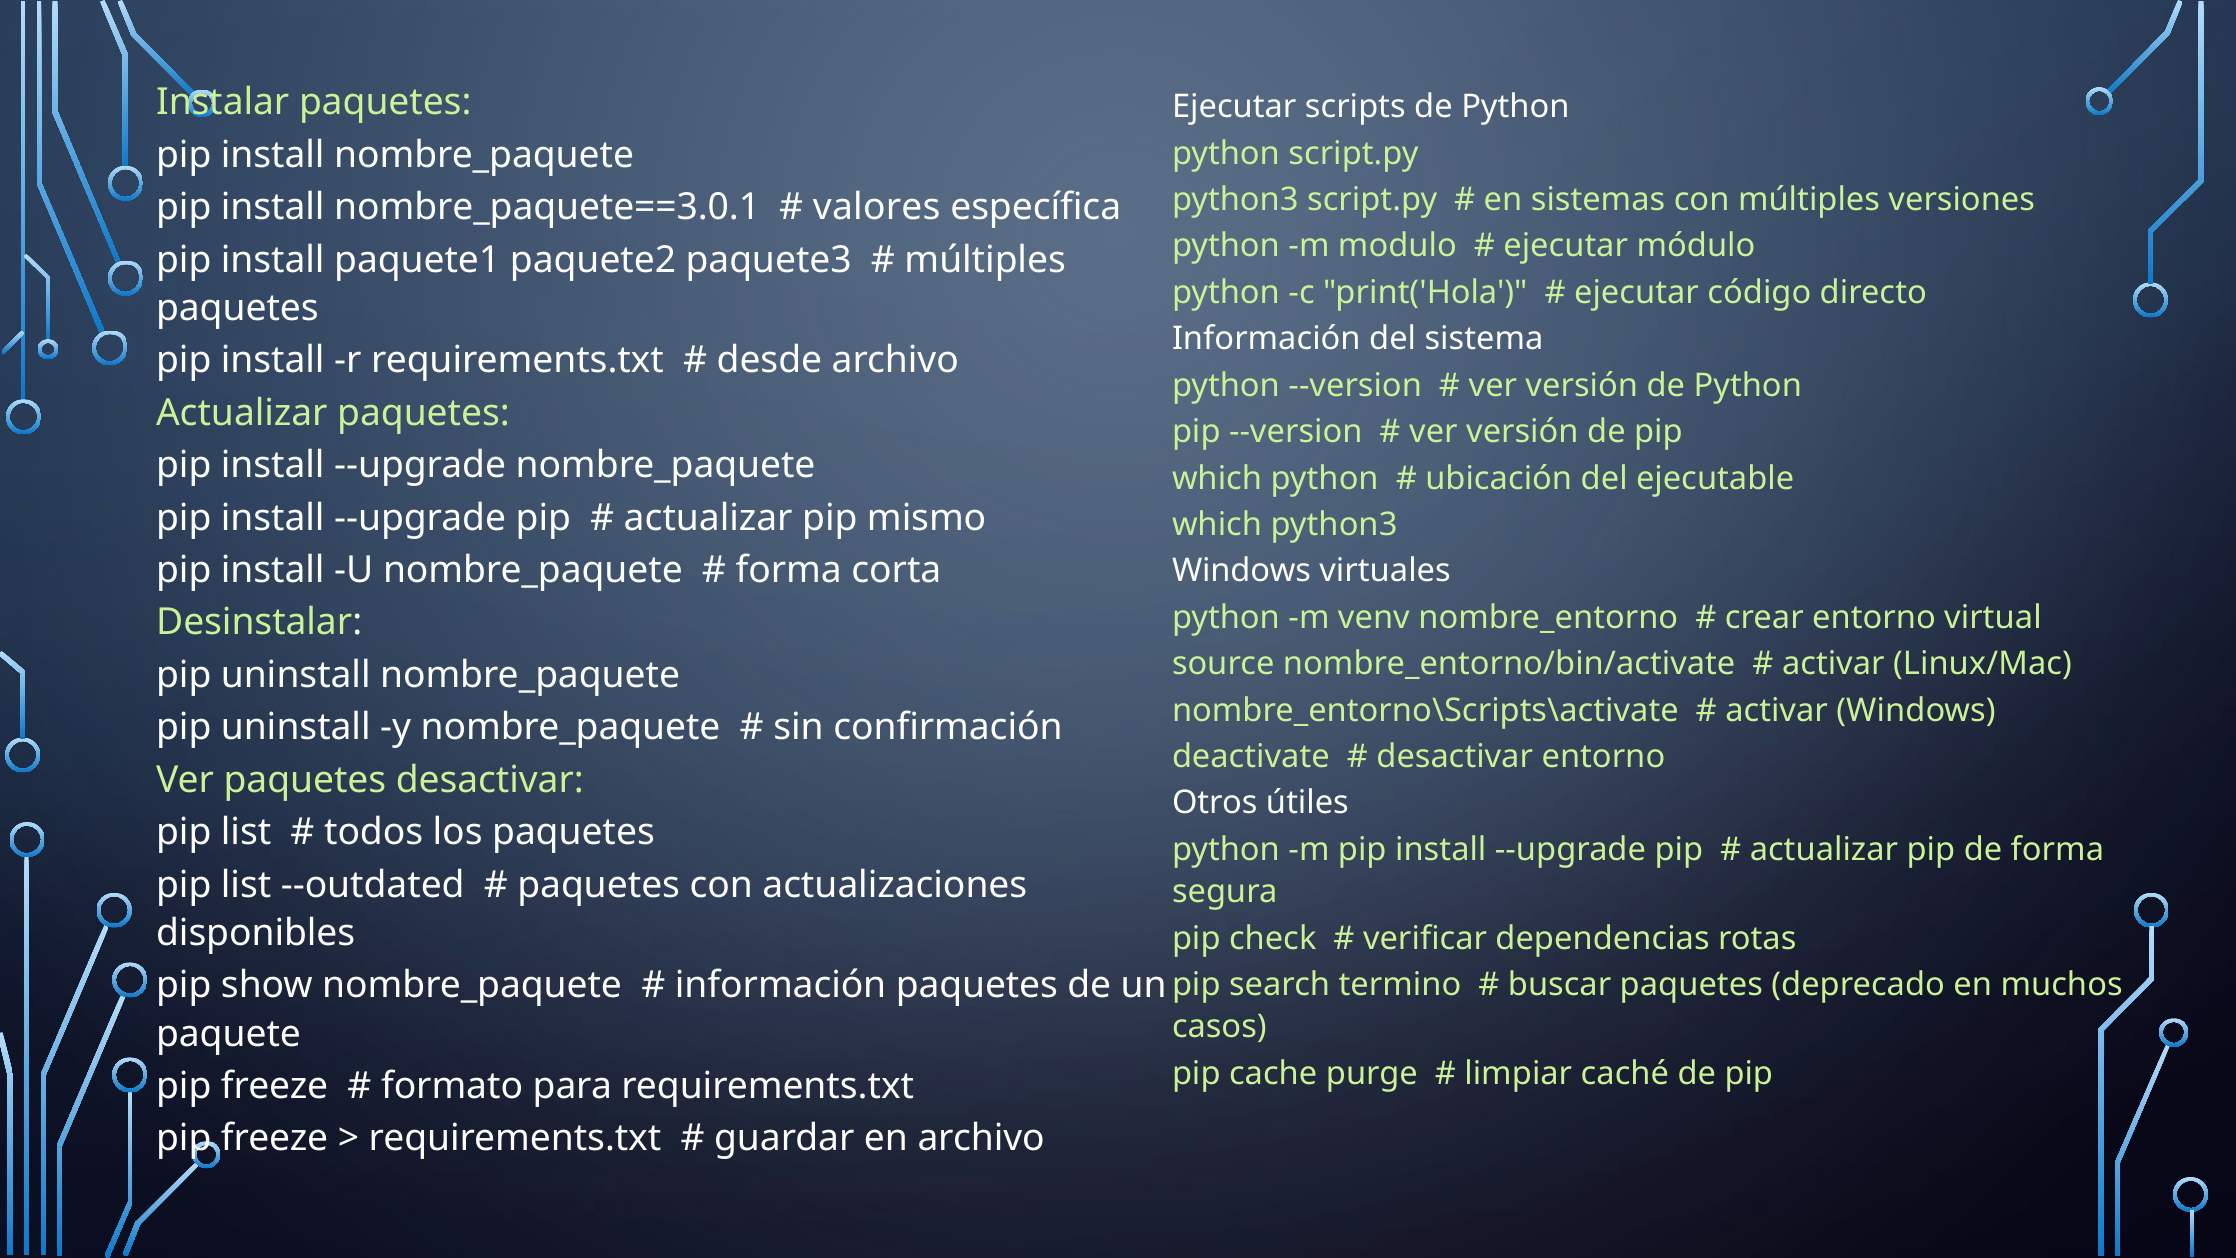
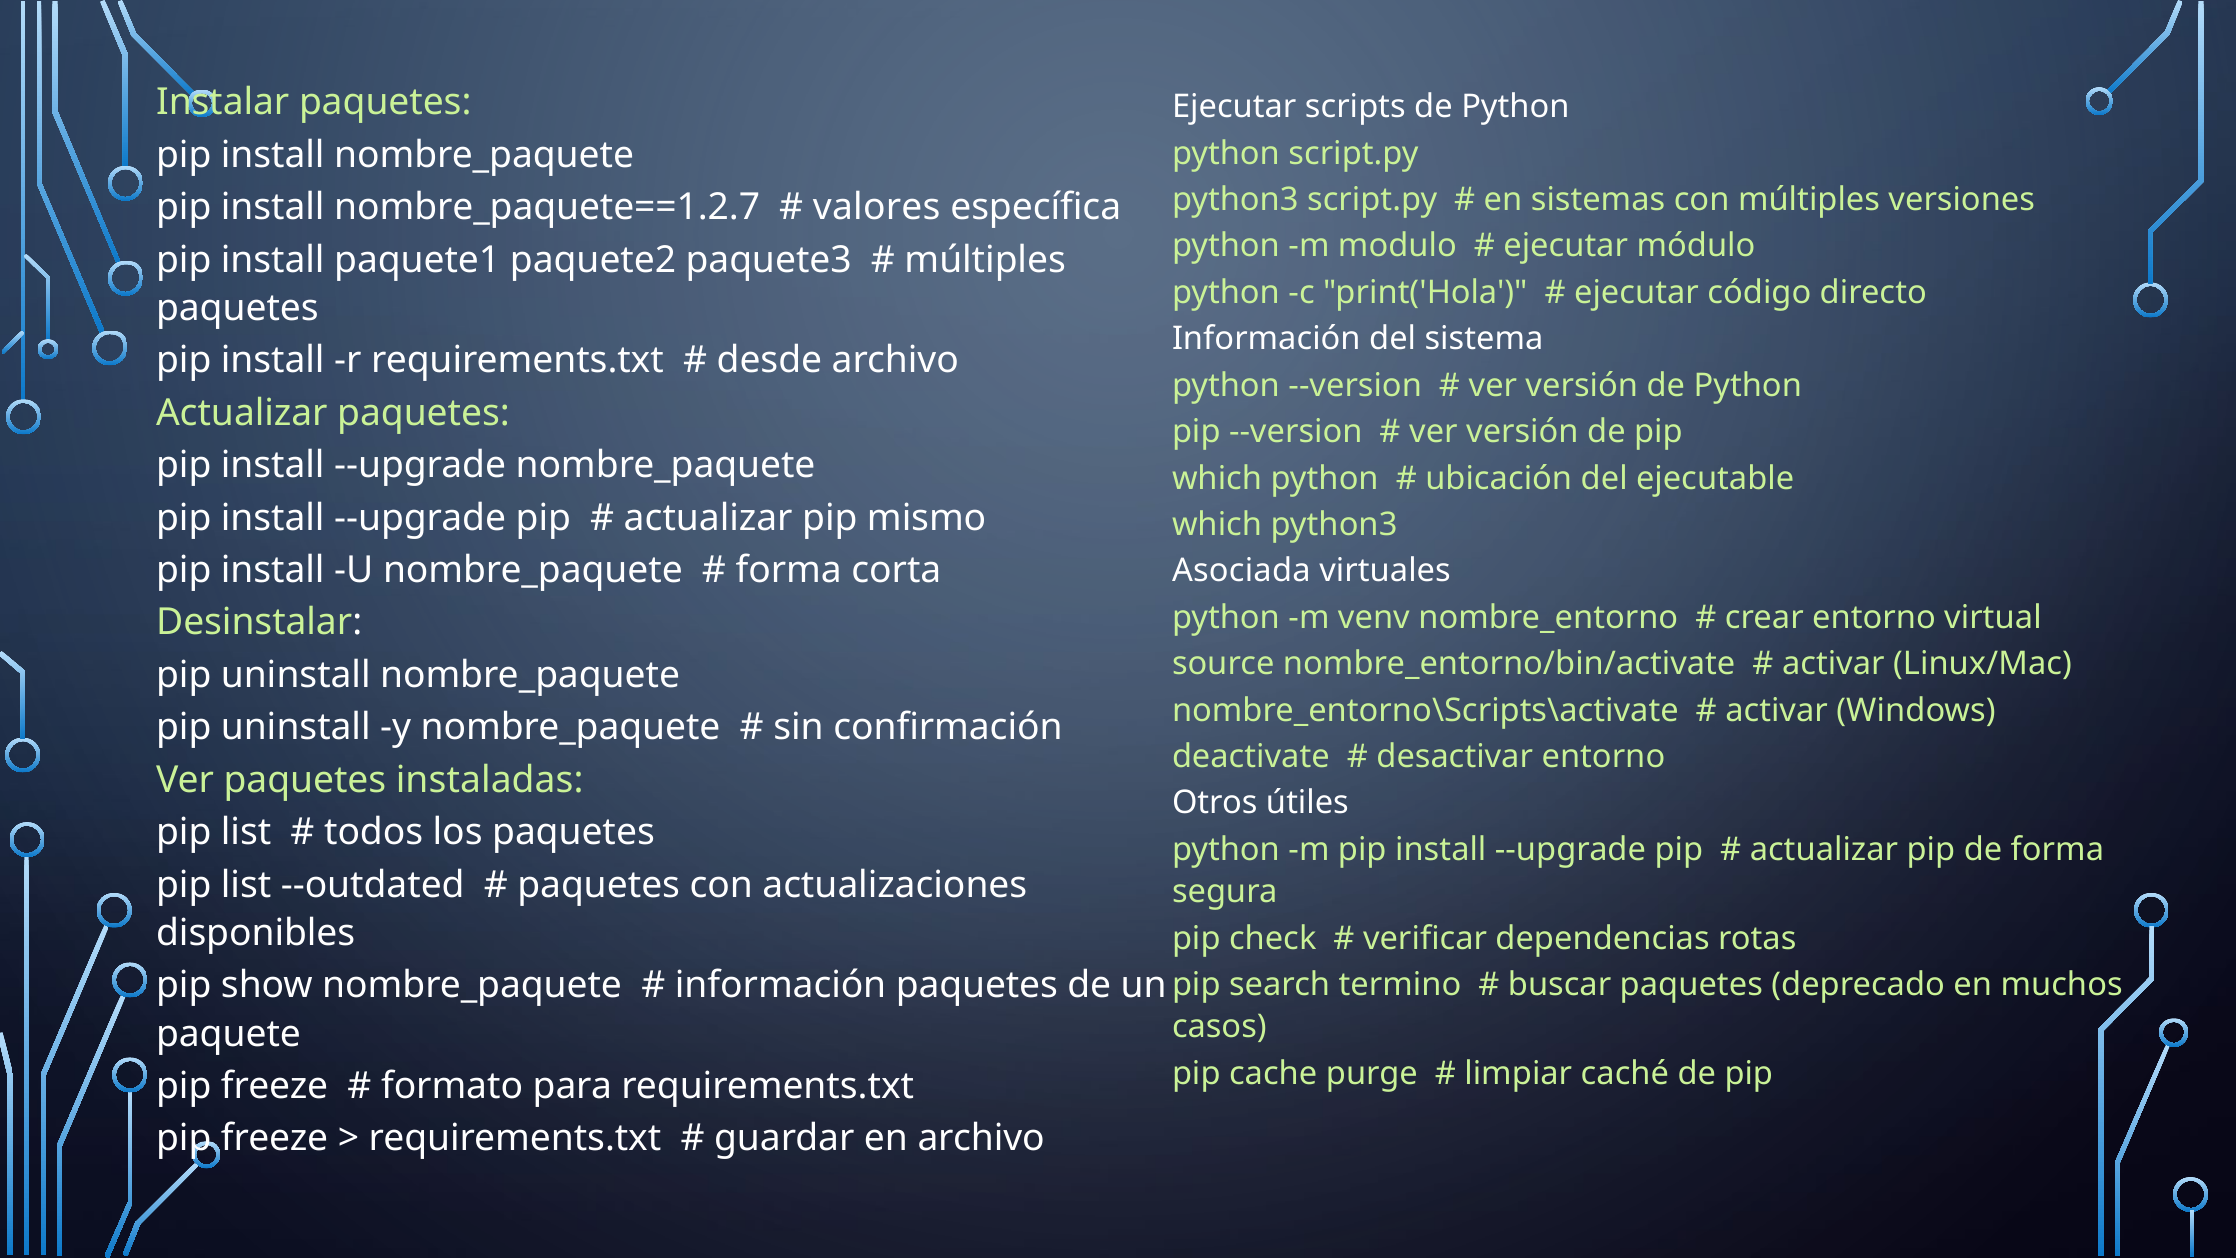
nombre_paquete==3.0.1: nombre_paquete==3.0.1 -> nombre_paquete==1.2.7
Windows at (1242, 571): Windows -> Asociada
paquetes desactivar: desactivar -> instaladas
